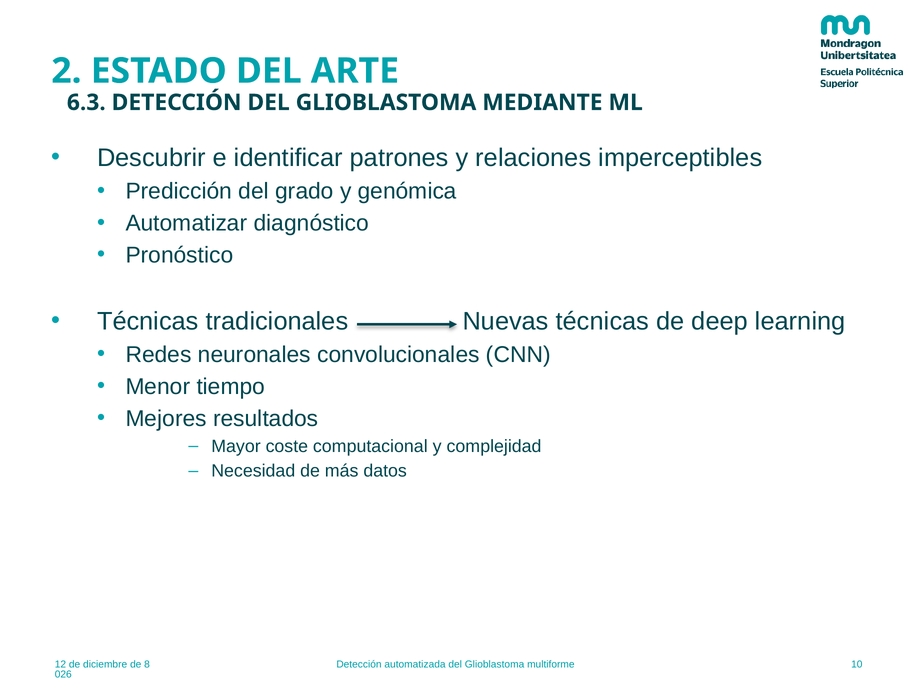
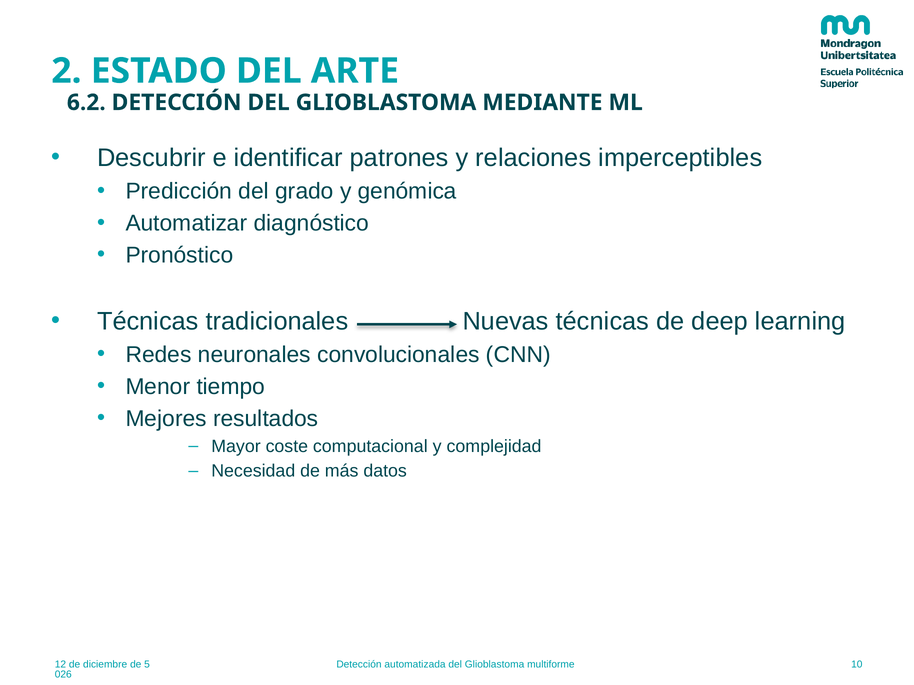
6.3: 6.3 -> 6.2
8: 8 -> 5
